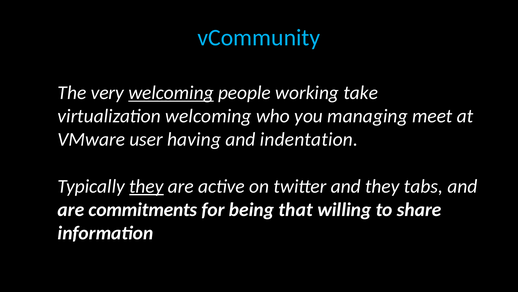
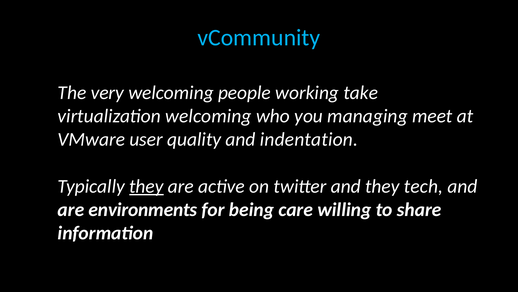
welcoming at (171, 93) underline: present -> none
having: having -> quality
tabs: tabs -> tech
commitments: commitments -> environments
that: that -> care
